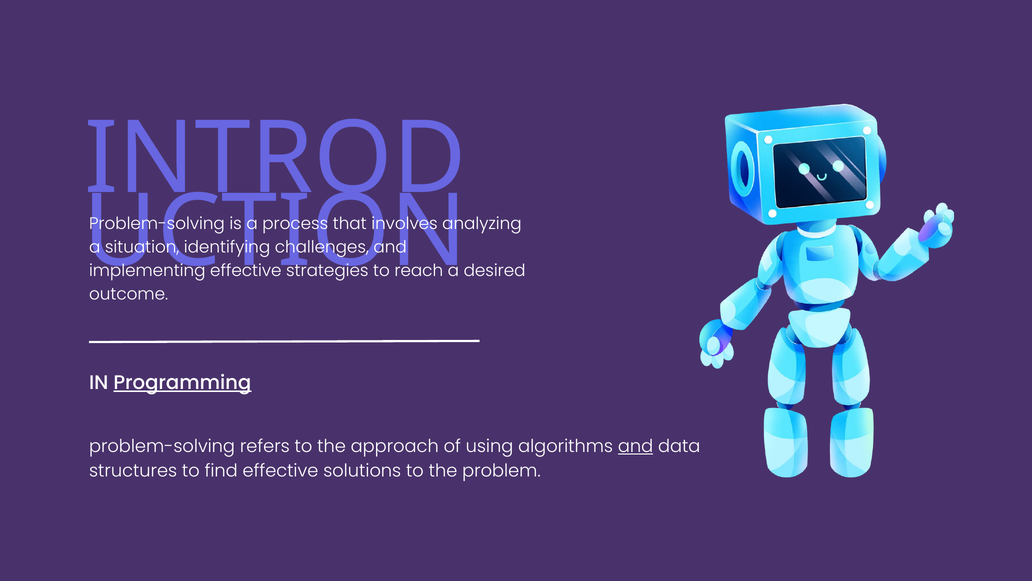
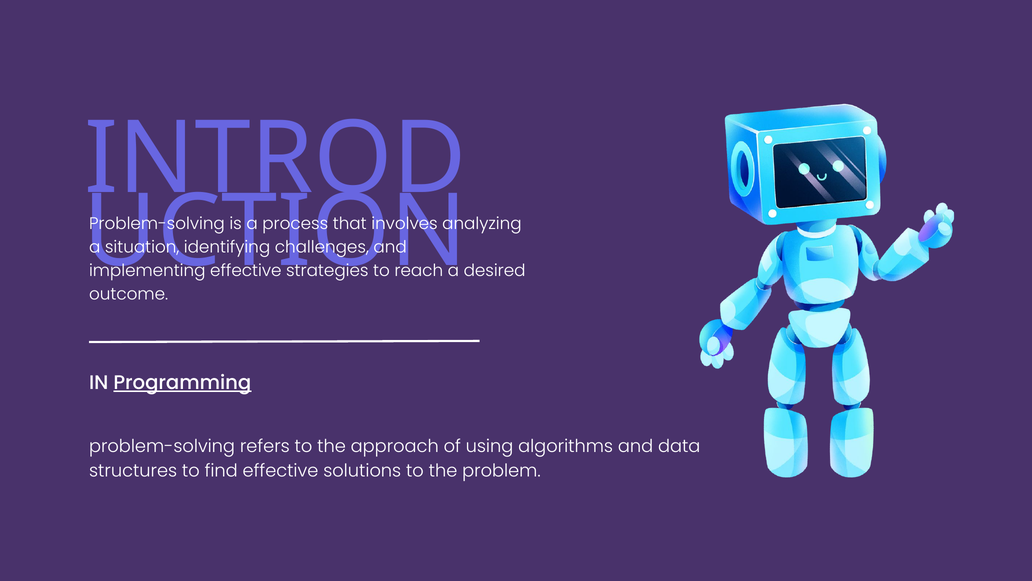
and at (636, 446) underline: present -> none
